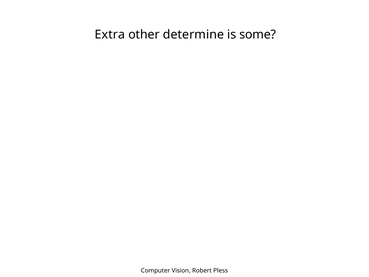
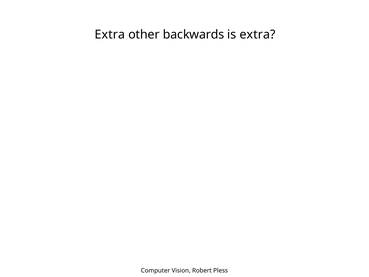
determine: determine -> backwards
is some: some -> extra
